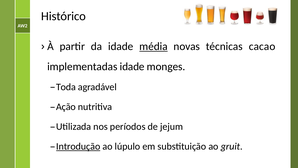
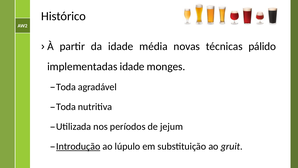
média underline: present -> none
cacao: cacao -> pálido
Ação at (66, 107): Ação -> Toda
